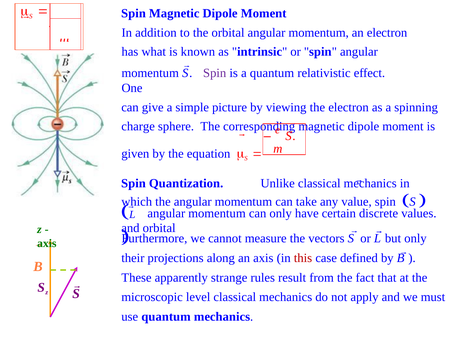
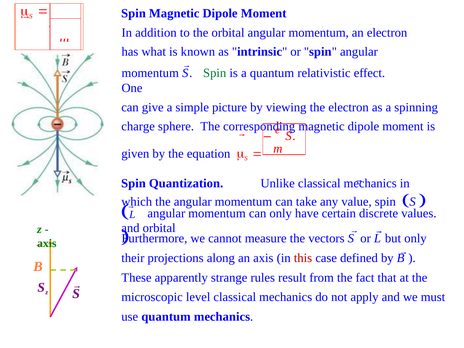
Spin at (215, 73) colour: purple -> green
